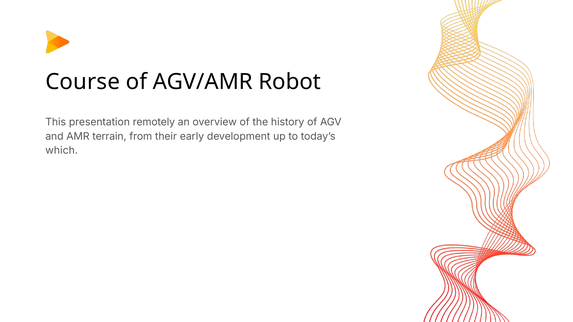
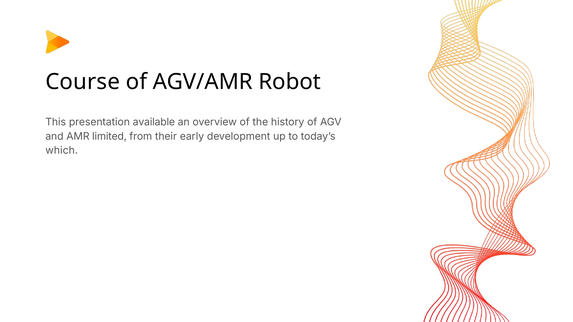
remotely: remotely -> available
terrain: terrain -> limited
